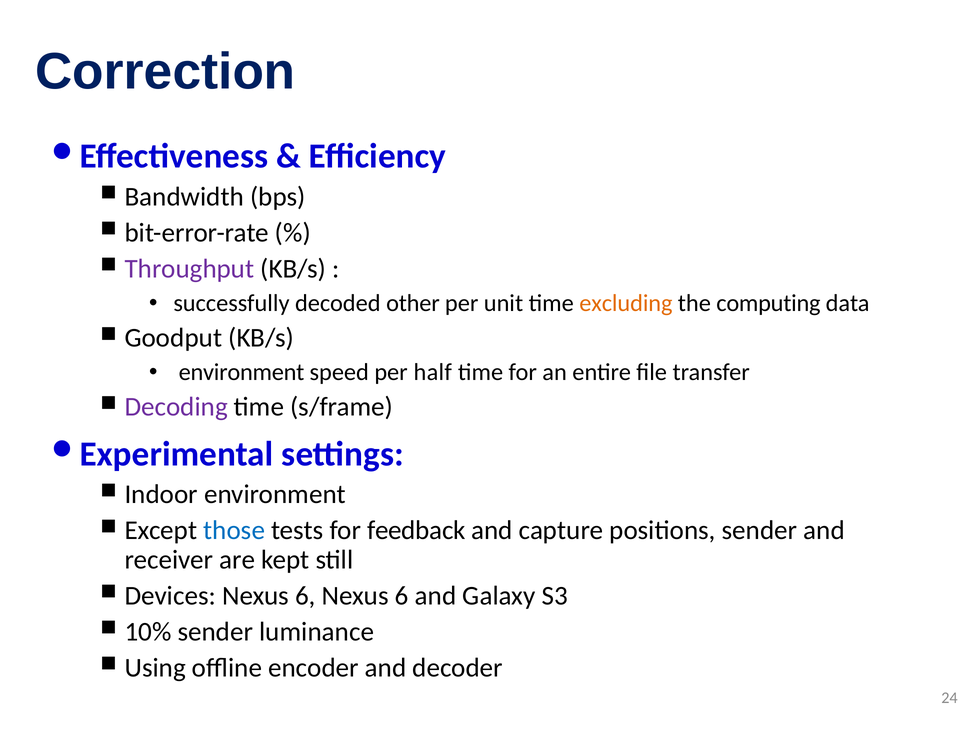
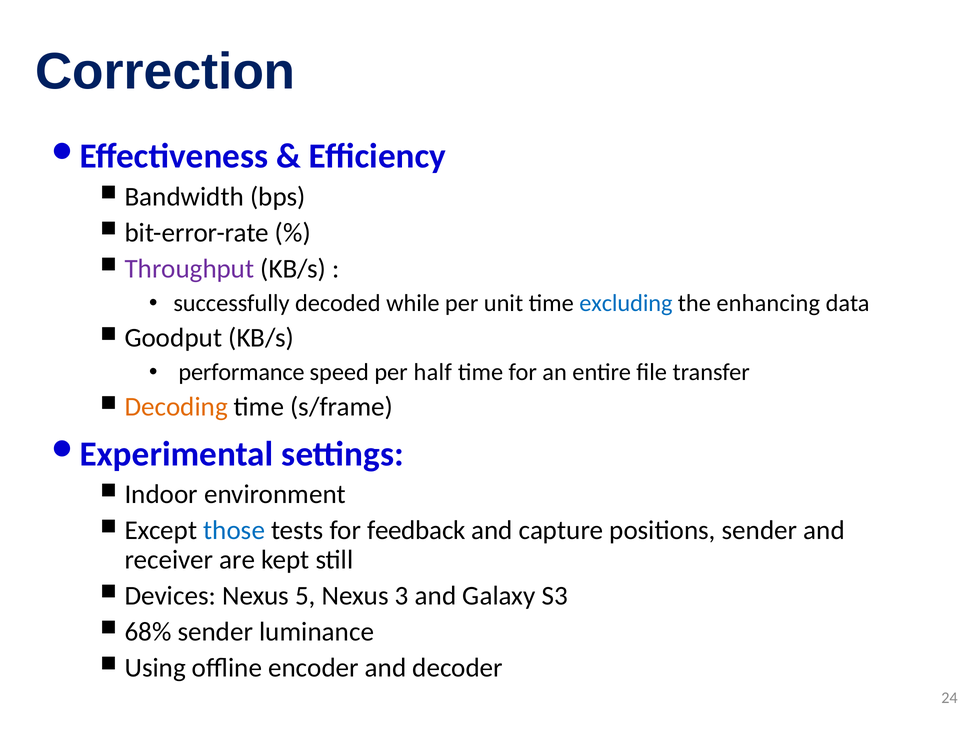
other: other -> while
excluding colour: orange -> blue
computing: computing -> enhancing
environment at (242, 372): environment -> performance
Decoding colour: purple -> orange
Devices Nexus 6: 6 -> 5
6 at (402, 596): 6 -> 3
10%: 10% -> 68%
